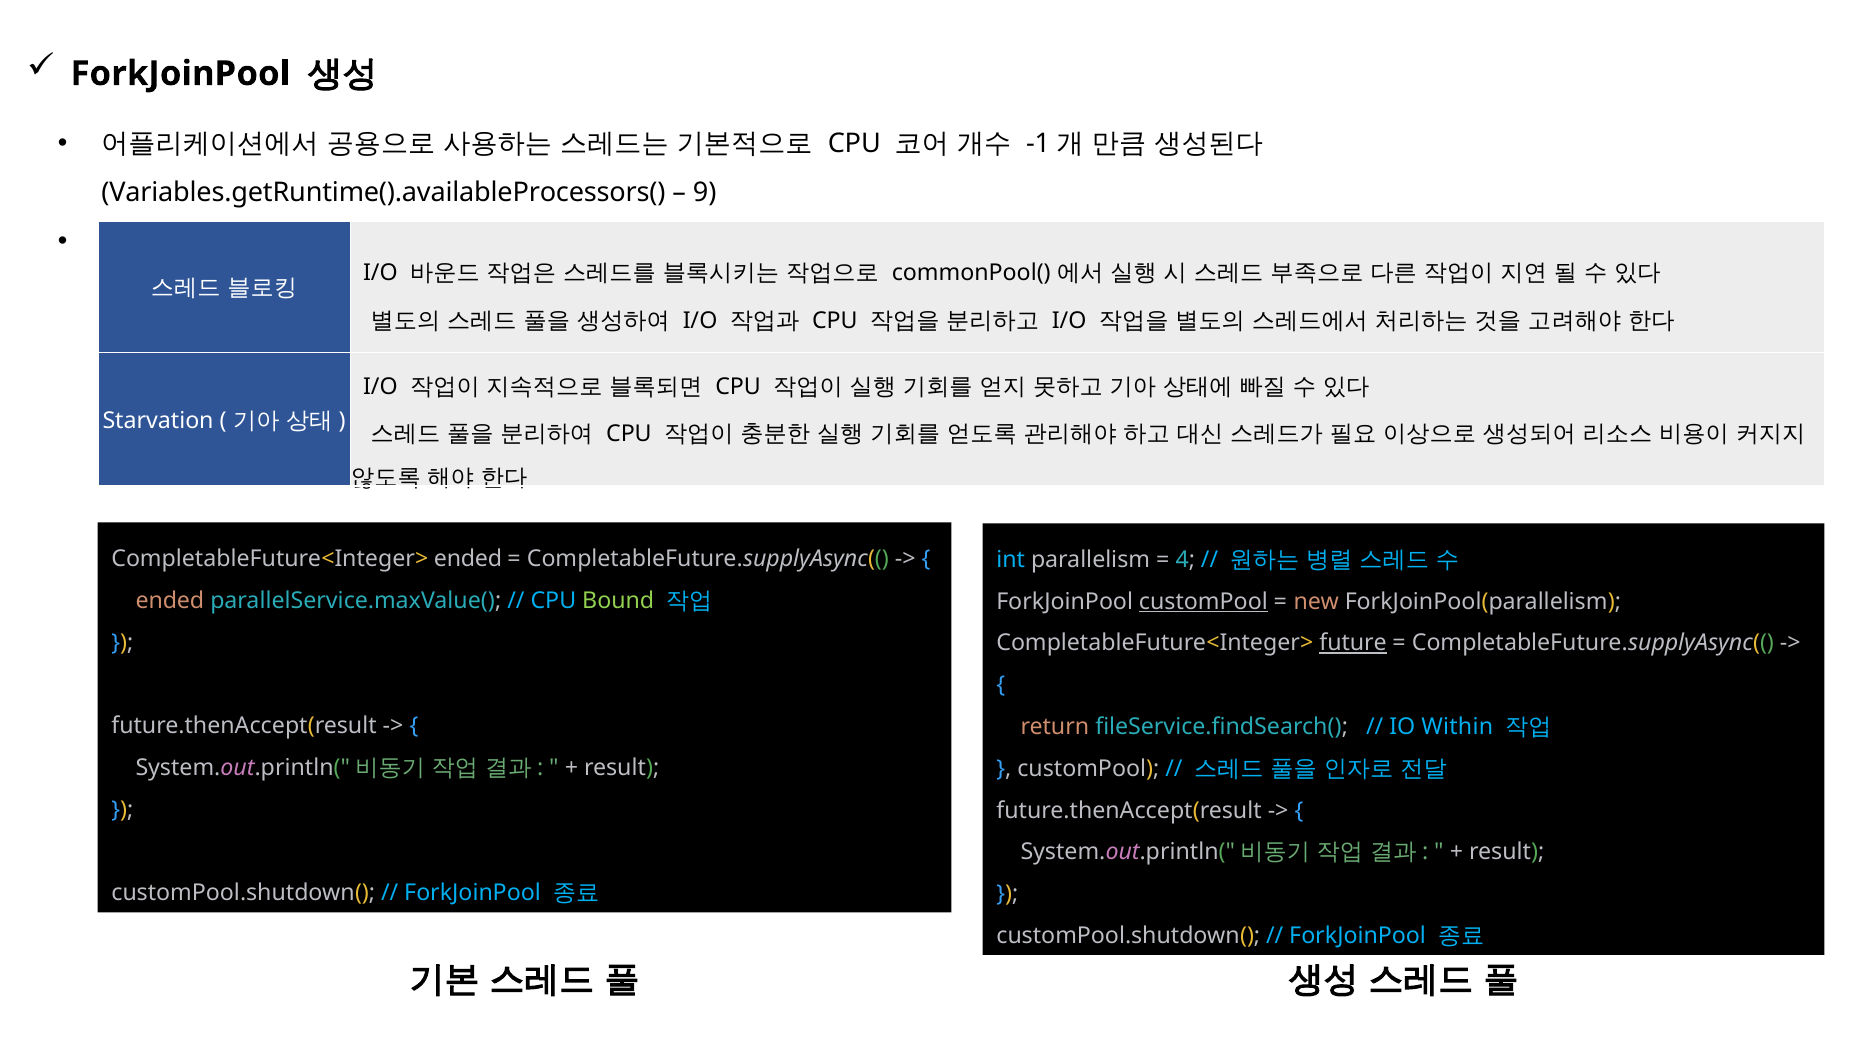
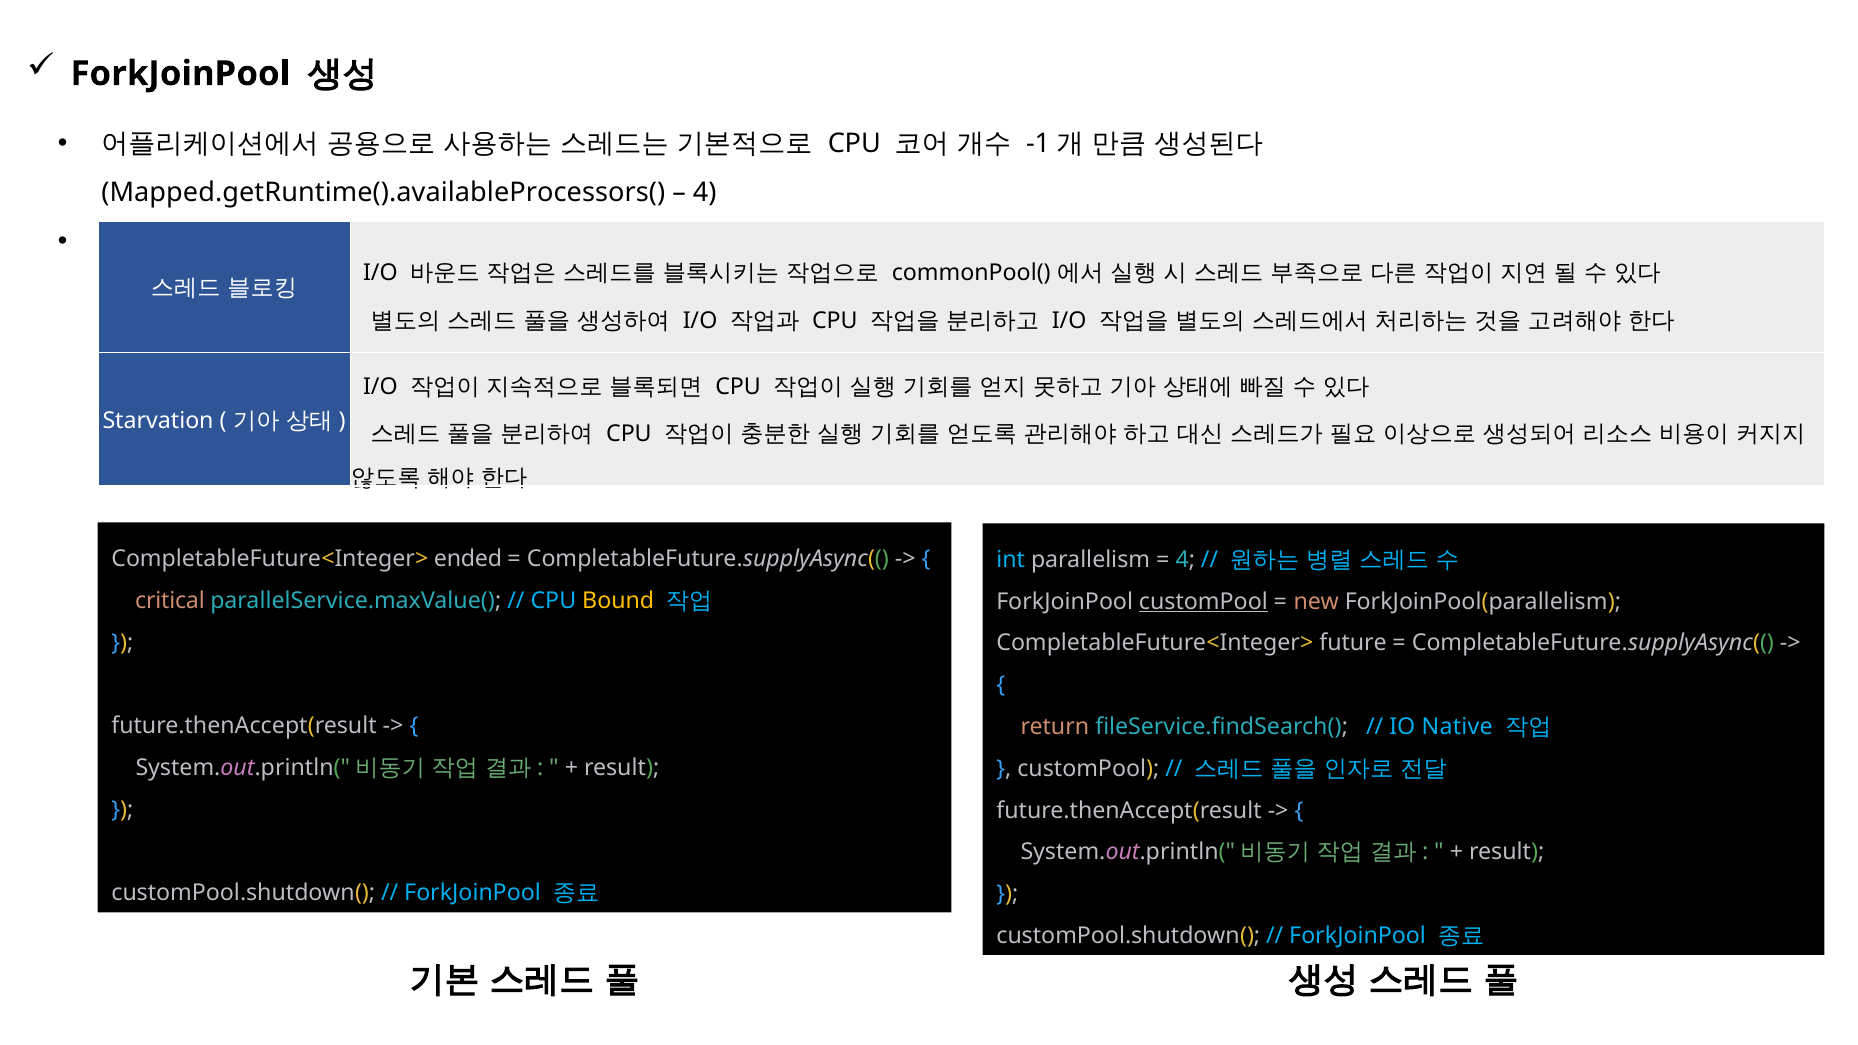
Variables.getRuntime().availableProcessors(: Variables.getRuntime().availableProcessors( -> Mapped.getRuntime().availableProcessors(
9 at (705, 193): 9 -> 4
ended at (170, 601): ended -> critical
Bound colour: light green -> yellow
future underline: present -> none
Within: Within -> Native
